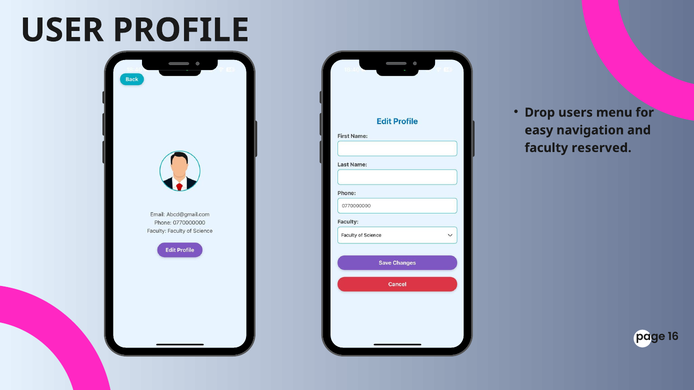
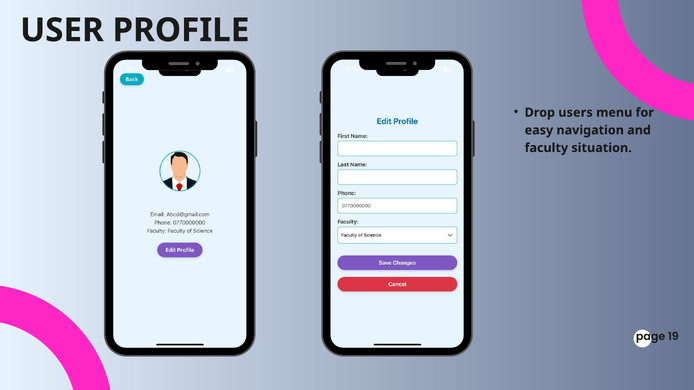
reserved: reserved -> situation
16: 16 -> 19
